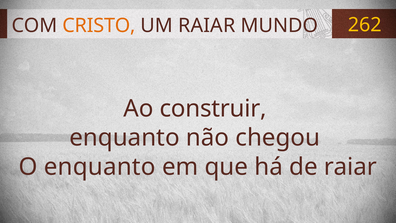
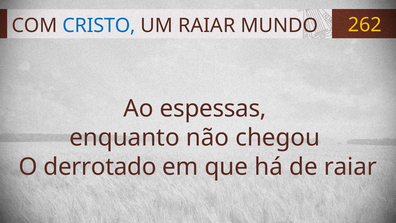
CRISTO colour: orange -> blue
construir: construir -> espessas
O enquanto: enquanto -> derrotado
